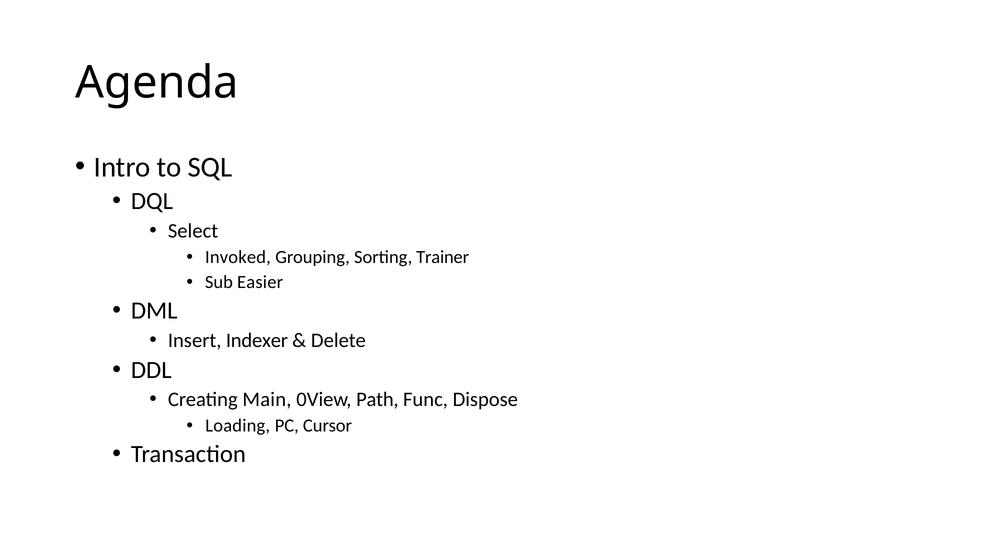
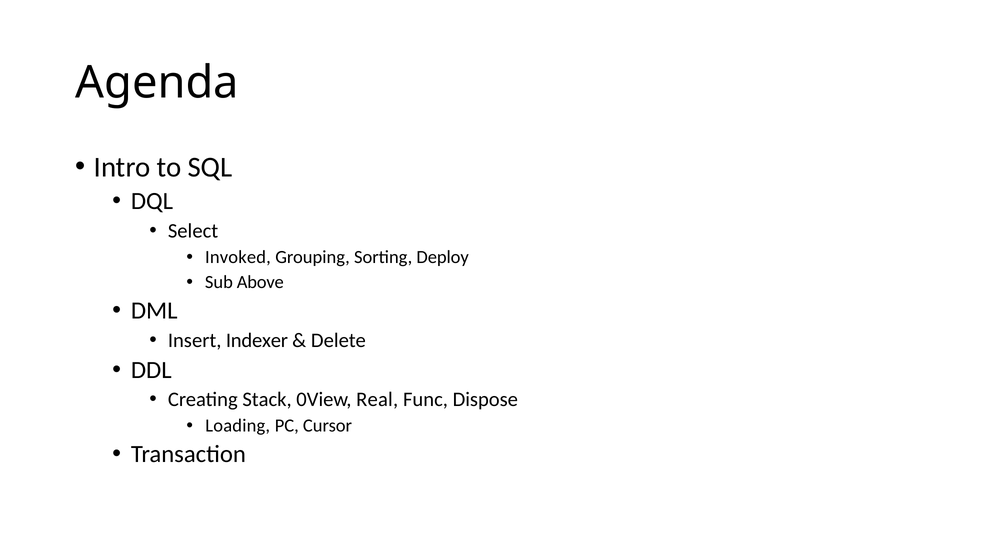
Trainer: Trainer -> Deploy
Easier: Easier -> Above
Main: Main -> Stack
Path: Path -> Real
